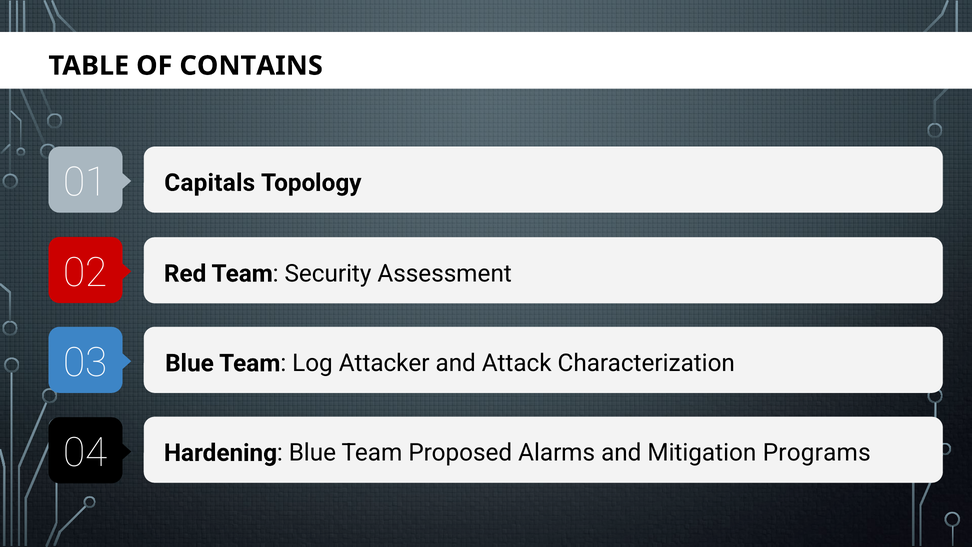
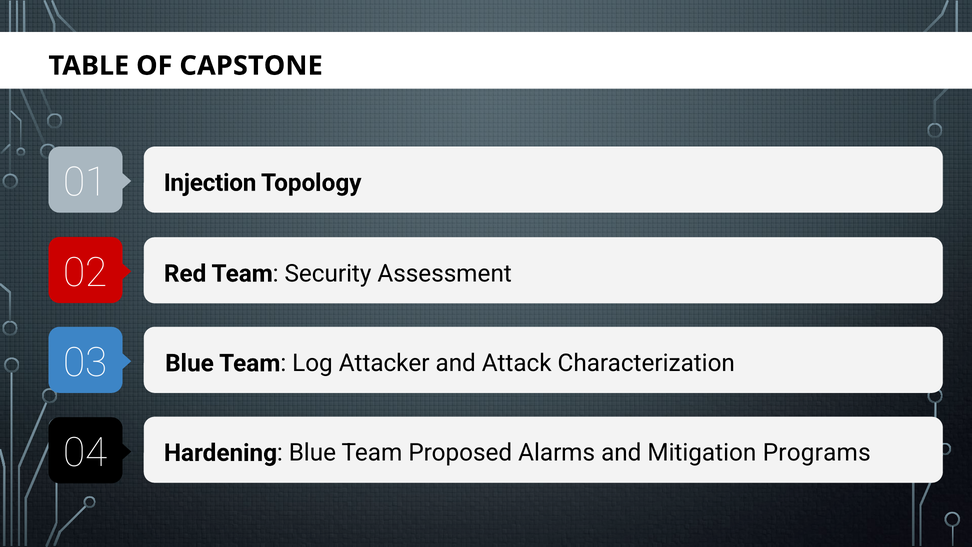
CONTAINS: CONTAINS -> CAPSTONE
Capitals: Capitals -> Injection
